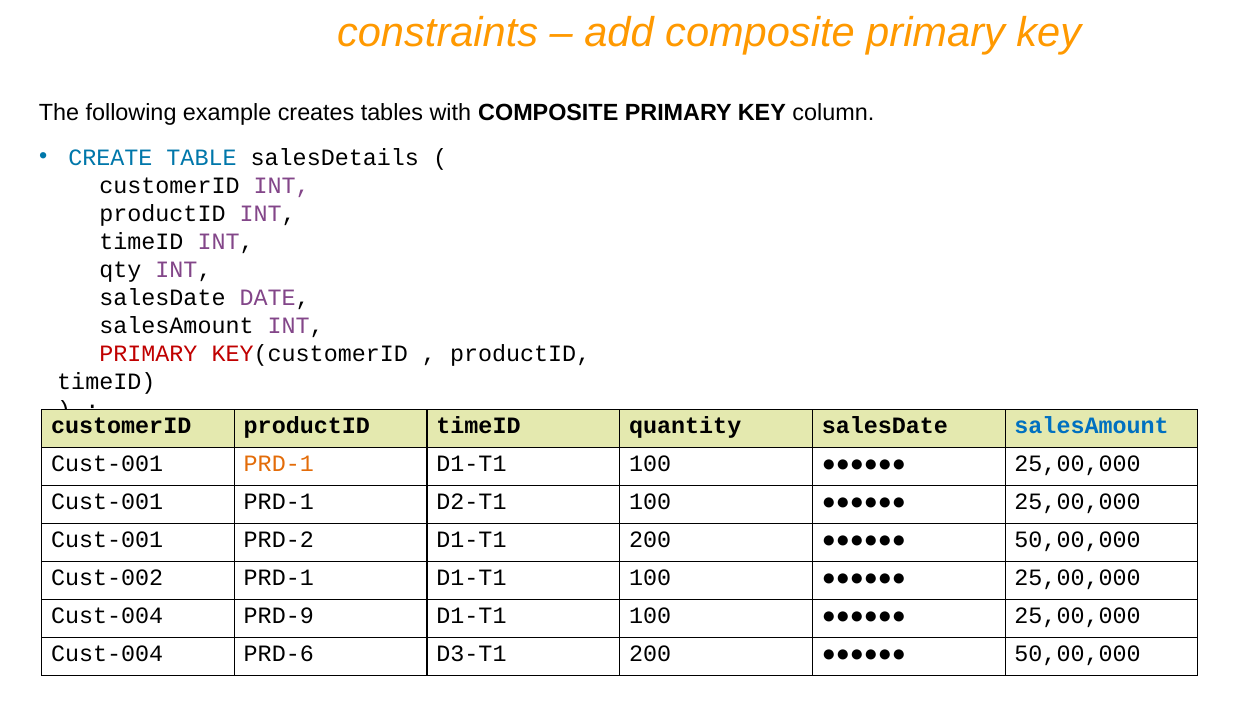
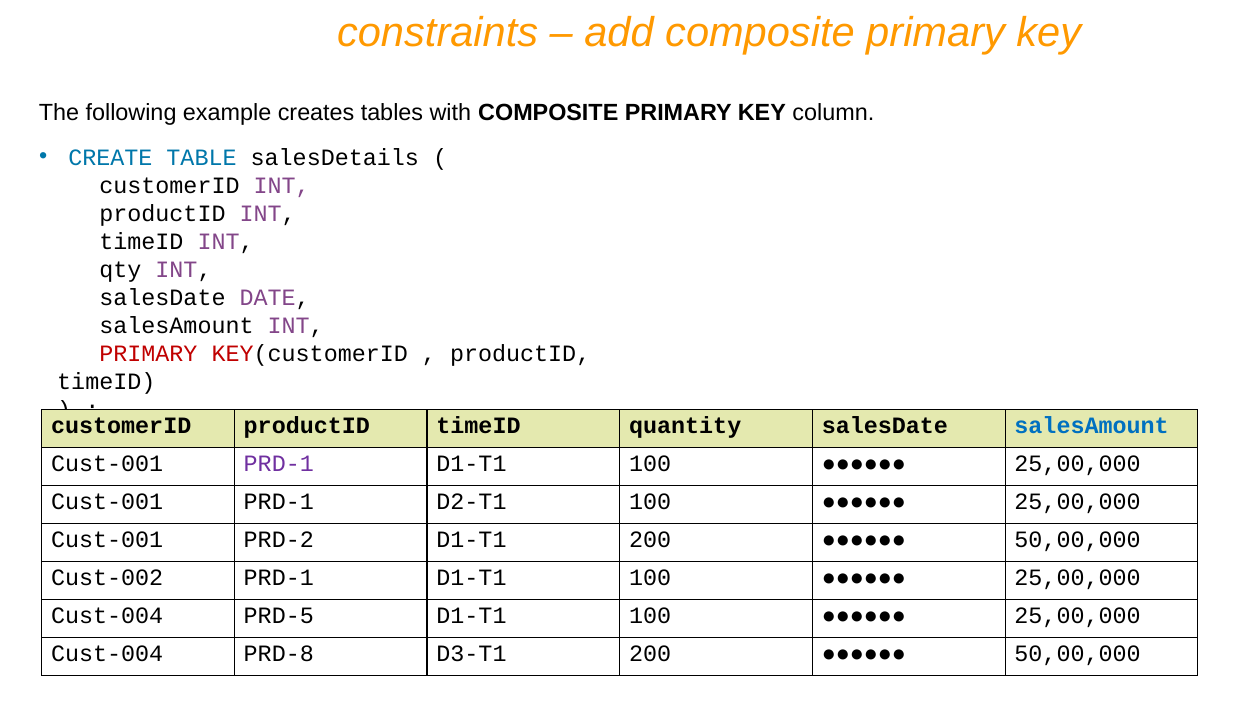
PRD-1 at (279, 464) colour: orange -> purple
PRD-9: PRD-9 -> PRD-5
PRD-6: PRD-6 -> PRD-8
